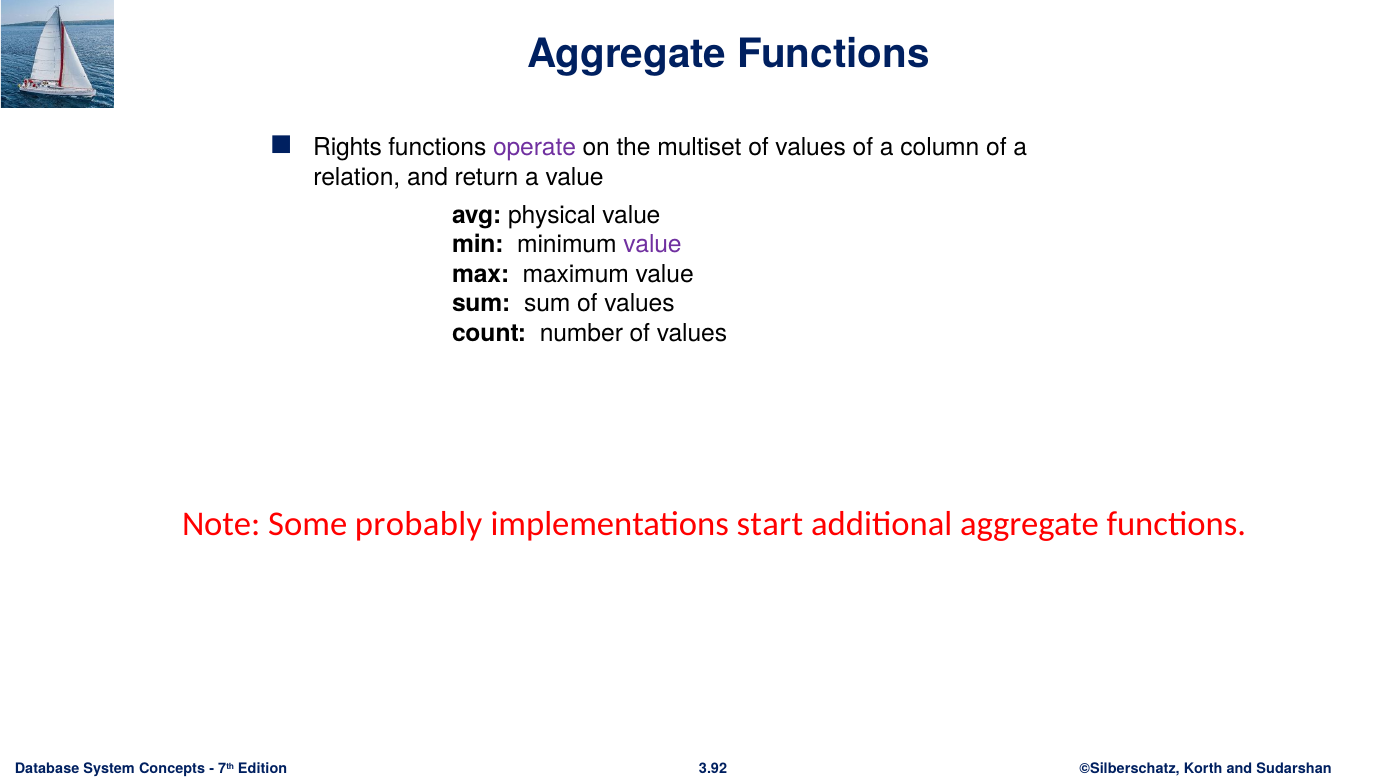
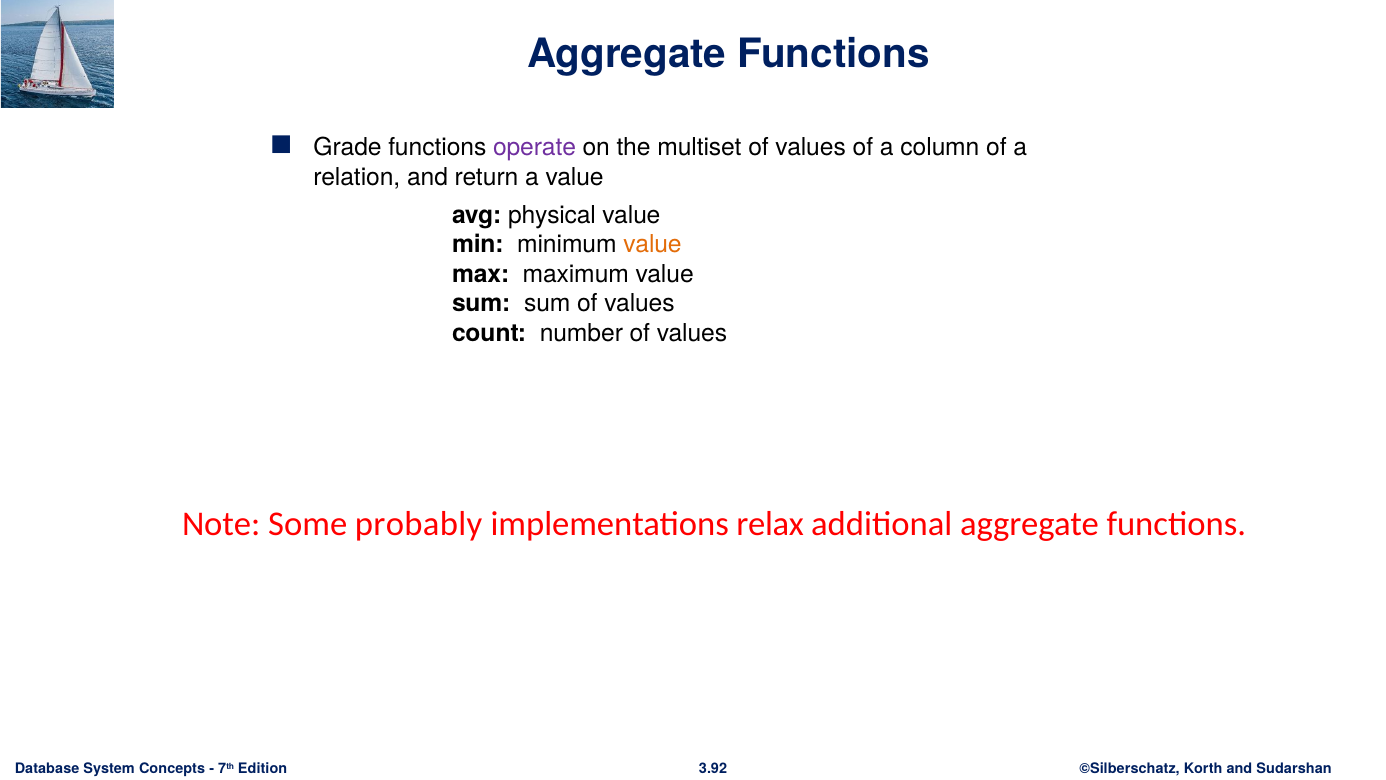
Rights: Rights -> Grade
value at (652, 245) colour: purple -> orange
start: start -> relax
